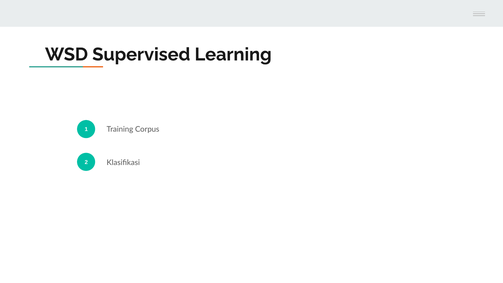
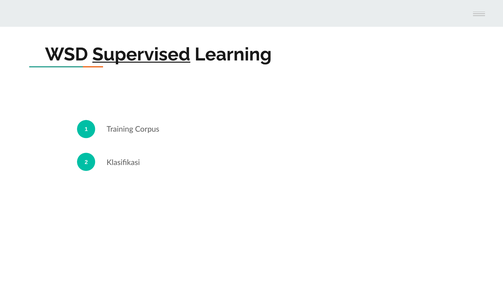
Supervised underline: none -> present
